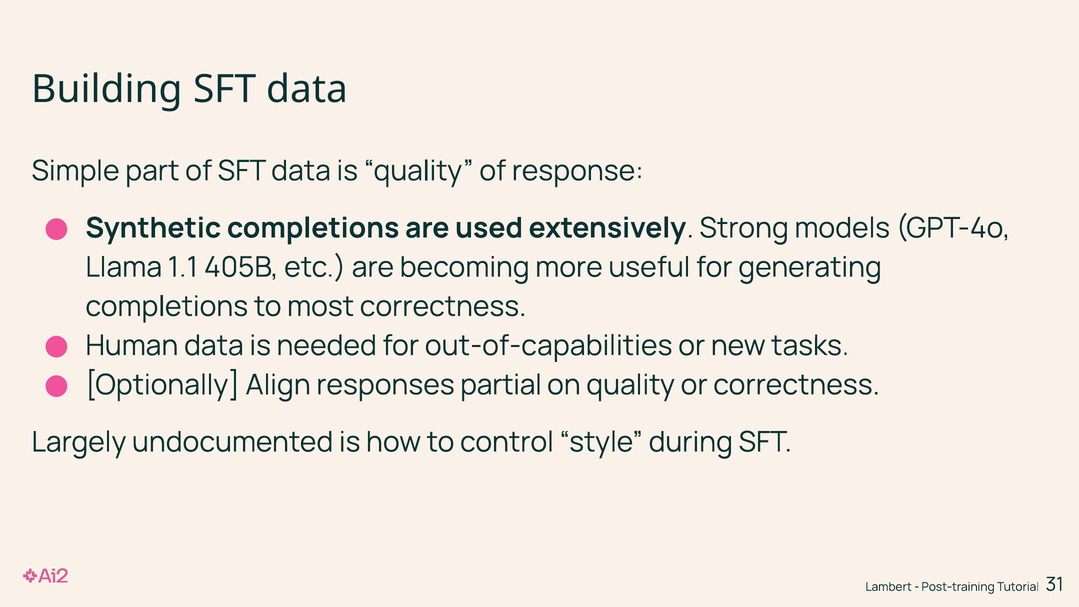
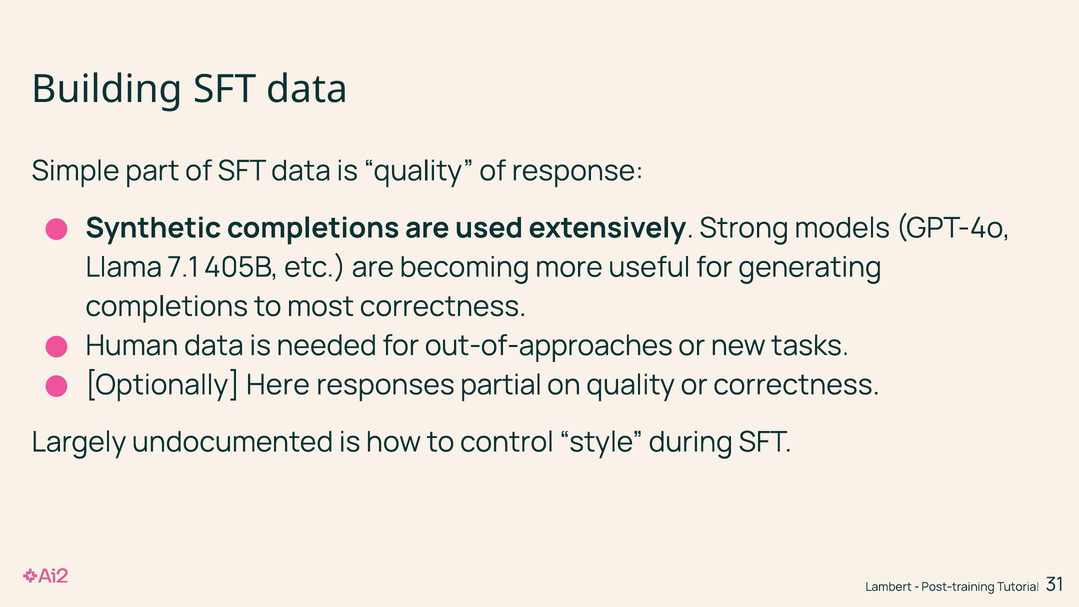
1.1: 1.1 -> 7.1
out-of-capabilities: out-of-capabilities -> out-of-approaches
Align: Align -> Here
